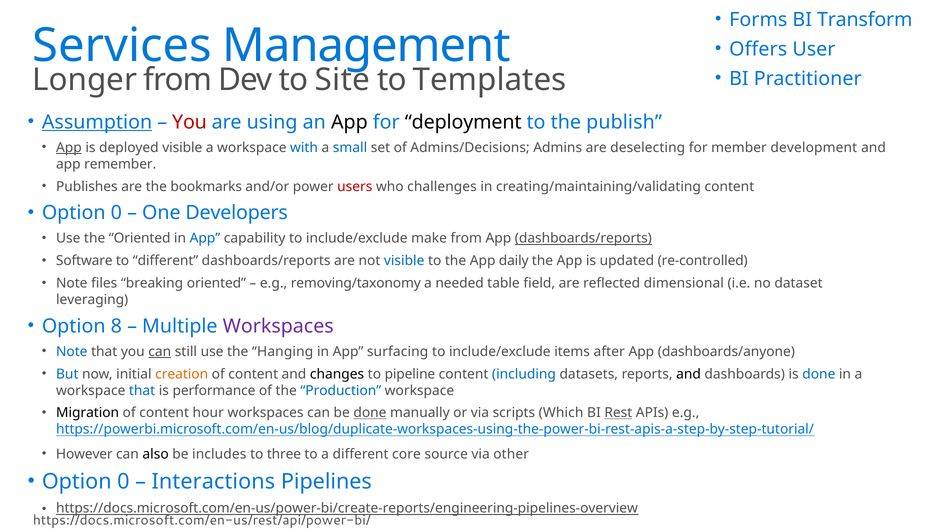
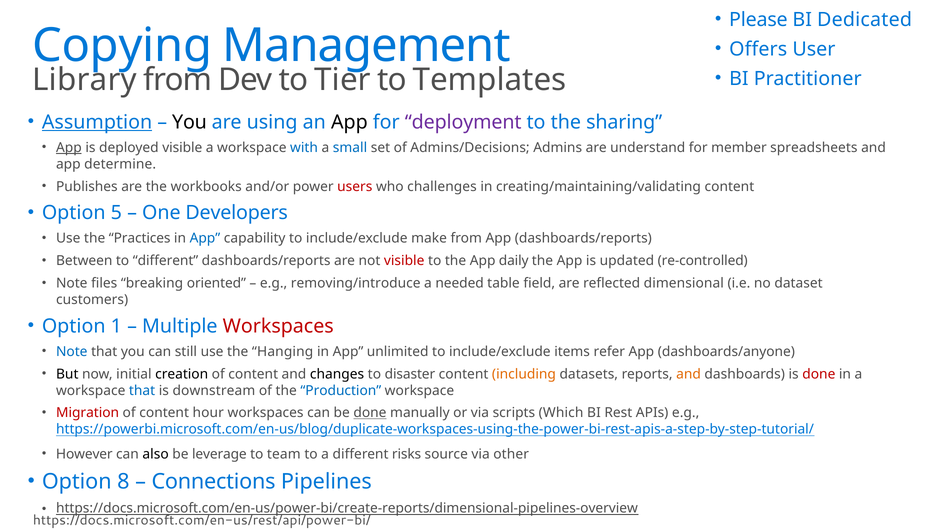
Forms: Forms -> Please
Transform: Transform -> Dedicated
Services: Services -> Copying
Longer: Longer -> Library
Site: Site -> Tier
You at (189, 122) colour: red -> black
deployment colour: black -> purple
publish: publish -> sharing
deselecting: deselecting -> understand
development: development -> spreadsheets
remember: remember -> determine
bookmarks: bookmarks -> workbooks
0 at (116, 213): 0 -> 5
the Oriented: Oriented -> Practices
dashboards/reports at (583, 239) underline: present -> none
Software: Software -> Between
visible at (404, 261) colour: blue -> red
removing/taxonomy: removing/taxonomy -> removing/introduce
leveraging: leveraging -> customers
8: 8 -> 1
Workspaces at (278, 326) colour: purple -> red
can at (160, 352) underline: present -> none
surfacing: surfacing -> unlimited
after: after -> refer
But colour: blue -> black
creation colour: orange -> black
pipeline: pipeline -> disaster
including colour: blue -> orange
and at (689, 374) colour: black -> orange
done at (819, 374) colour: blue -> red
performance: performance -> downstream
Migration colour: black -> red
Rest underline: present -> none
includes: includes -> leverage
three: three -> team
core: core -> risks
0 at (123, 482): 0 -> 8
Interactions: Interactions -> Connections
https://docs.microsoft.com/en-us/power-bi/create-reports/engineering-pipelines-overview: https://docs.microsoft.com/en-us/power-bi/create-reports/engineering-pipelines-overview -> https://docs.microsoft.com/en-us/power-bi/create-reports/dimensional-pipelines-overview
